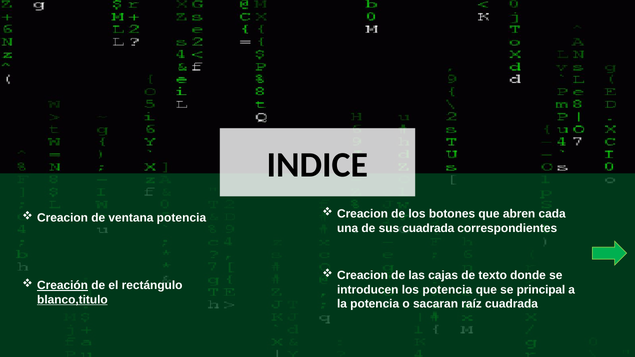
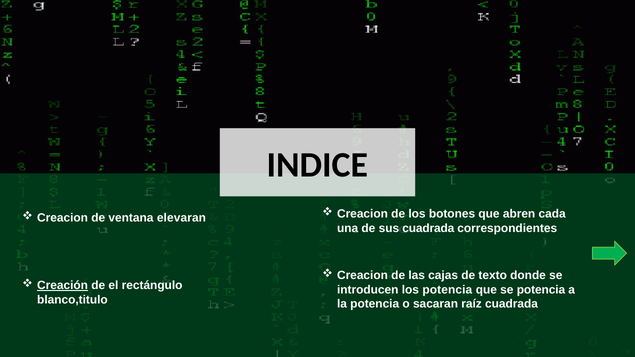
ventana potencia: potencia -> elevaran
se principal: principal -> potencia
blanco,titulo underline: present -> none
